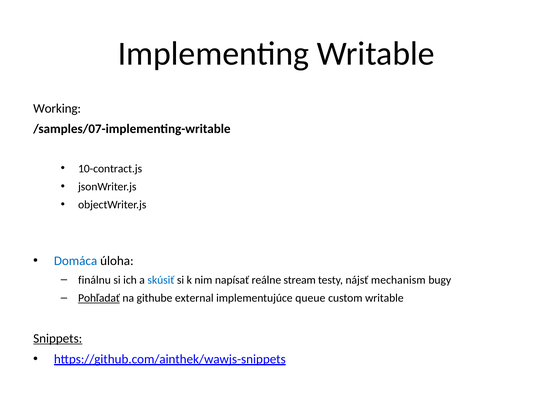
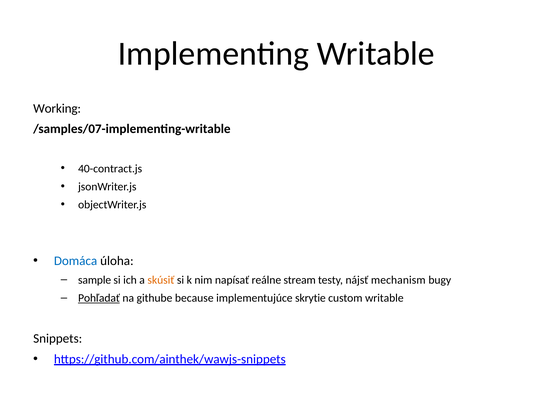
10-contract.js: 10-contract.js -> 40-contract.js
finálnu: finálnu -> sample
skúsiť colour: blue -> orange
external: external -> because
queue: queue -> skrytie
Snippets underline: present -> none
